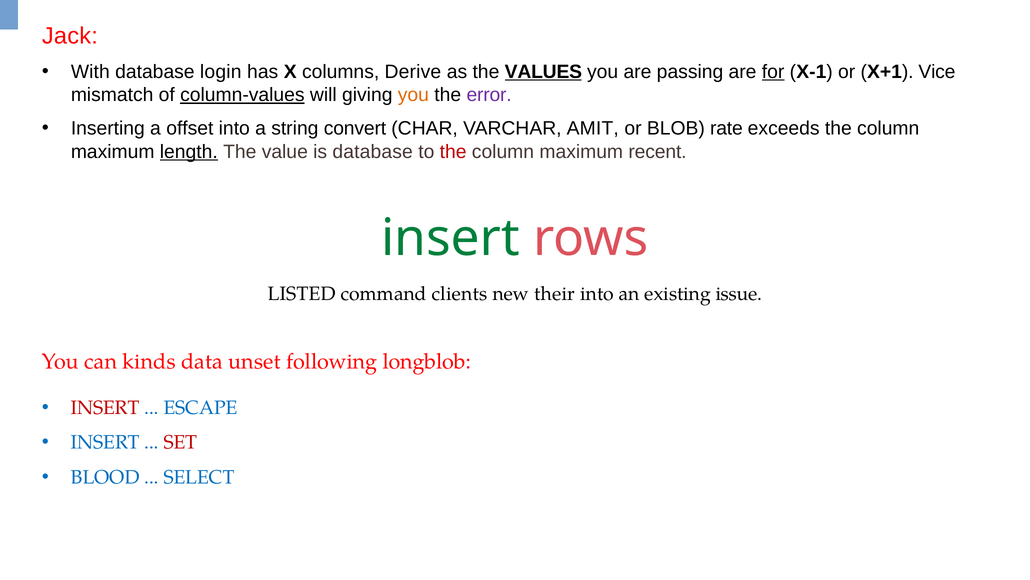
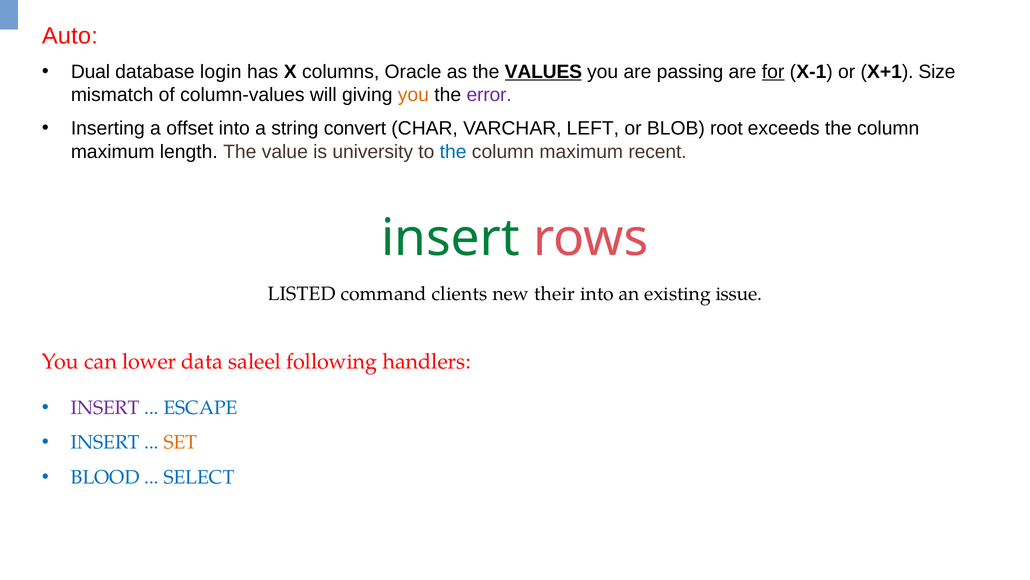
Jack: Jack -> Auto
With: With -> Dual
Derive: Derive -> Oracle
Vice: Vice -> Size
column-values underline: present -> none
AMIT: AMIT -> LEFT
rate: rate -> root
length underline: present -> none
is database: database -> university
the at (453, 151) colour: red -> blue
kinds: kinds -> lower
unset: unset -> saleel
longblob: longblob -> handlers
INSERT at (105, 407) colour: red -> purple
SET colour: red -> orange
